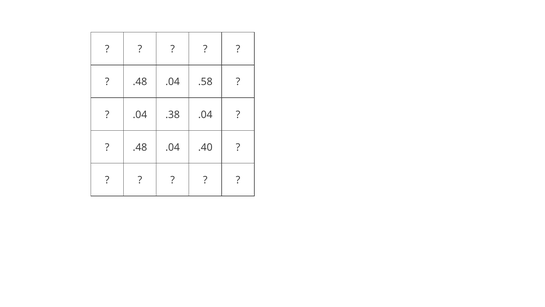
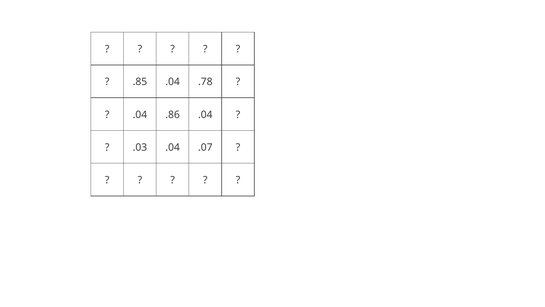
.48 at (140, 82): .48 -> .85
.58: .58 -> .78
.38: .38 -> .86
.48 at (140, 147): .48 -> .03
.40: .40 -> .07
